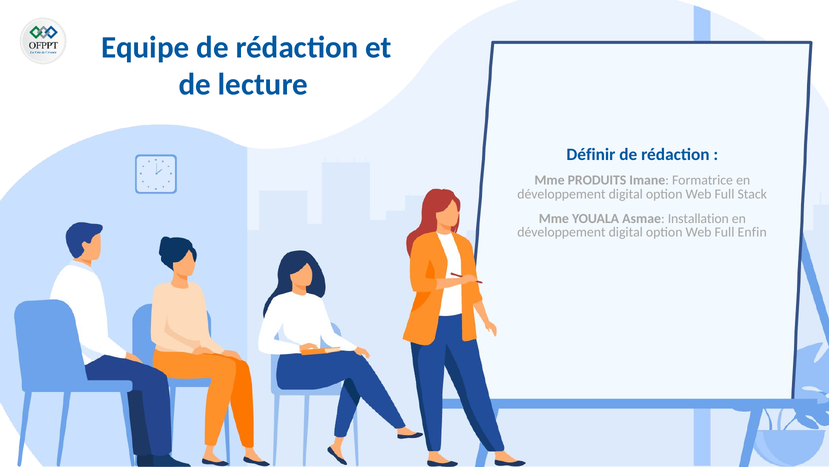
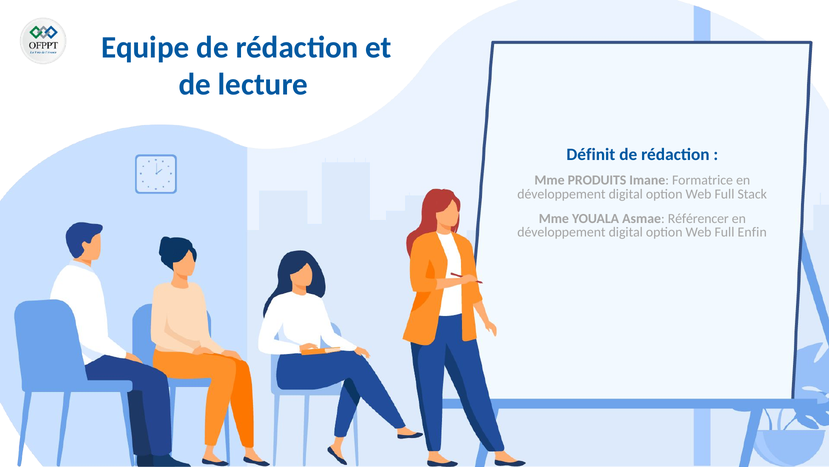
Définir: Définir -> Définit
Installation: Installation -> Référencer
